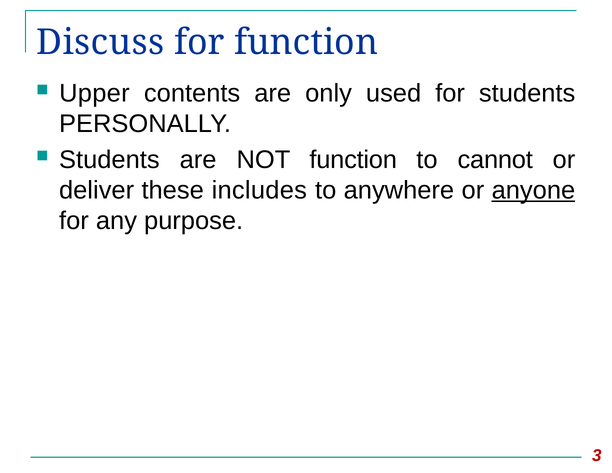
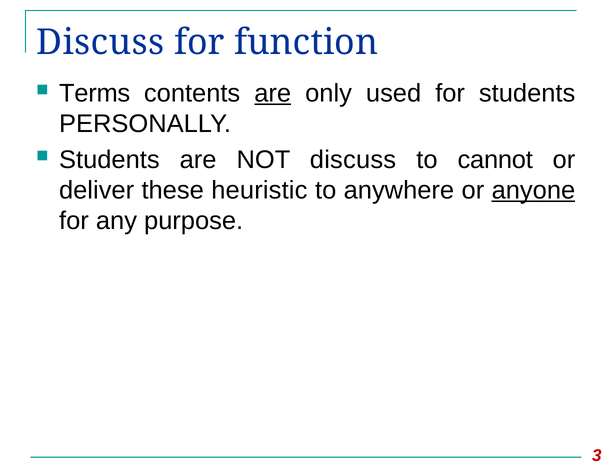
Upper: Upper -> Terms
are at (273, 93) underline: none -> present
NOT function: function -> discuss
includes: includes -> heuristic
